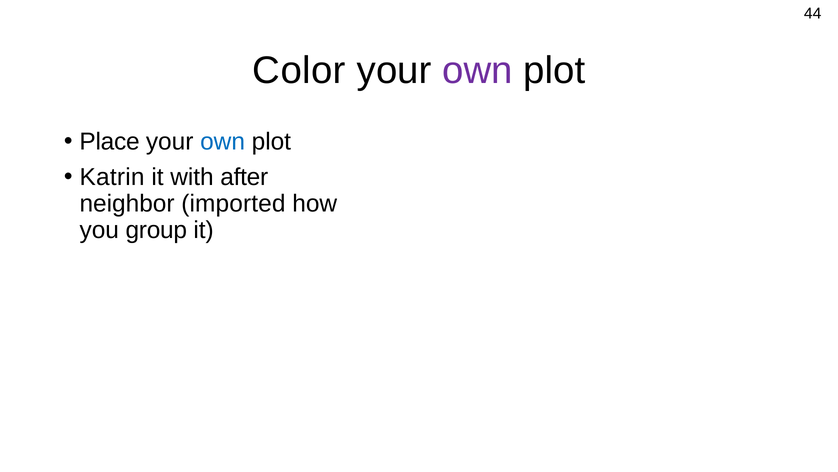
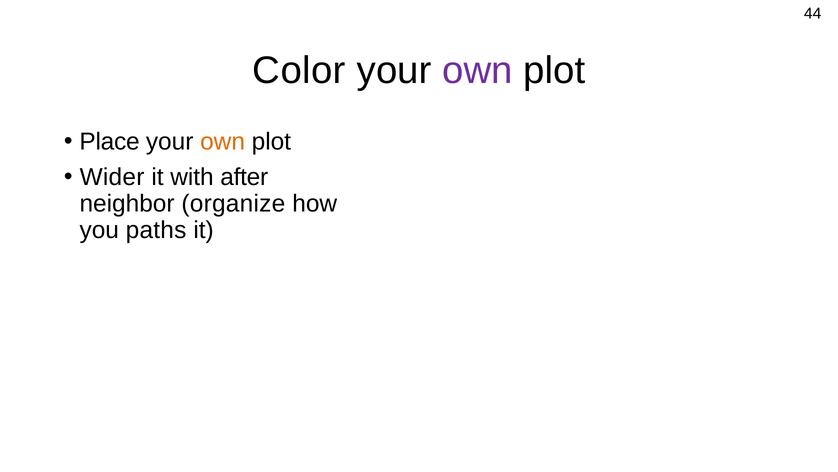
own at (223, 142) colour: blue -> orange
Katrin: Katrin -> Wider
imported: imported -> organize
group: group -> paths
